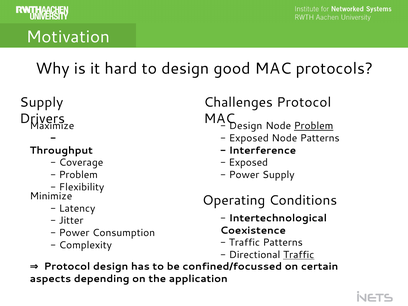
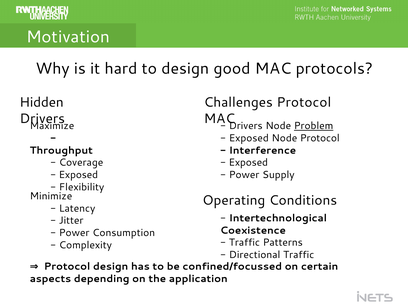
Supply at (41, 102): Supply -> Hidden
Design at (246, 126): Design -> Drivers
Node Patterns: Patterns -> Protocol
Problem at (78, 175): Problem -> Exposed
Traffic at (299, 255) underline: present -> none
